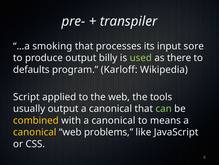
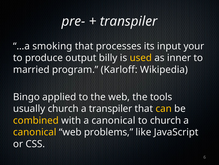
sore: sore -> your
used colour: light green -> yellow
there: there -> inner
defaults: defaults -> married
Script: Script -> Bingo
usually output: output -> church
canonical at (111, 108): canonical -> transpiler
can colour: light green -> yellow
to means: means -> church
